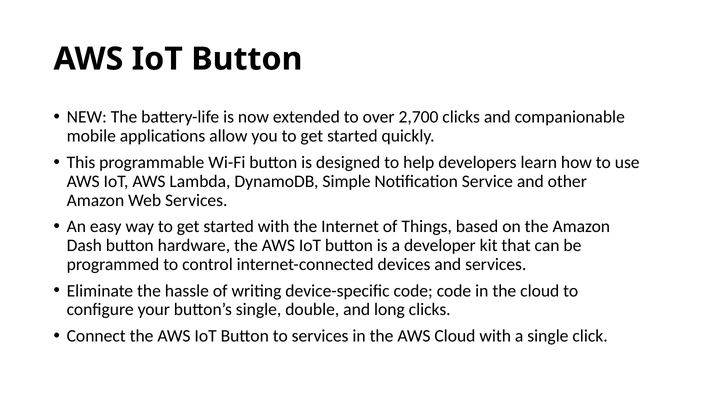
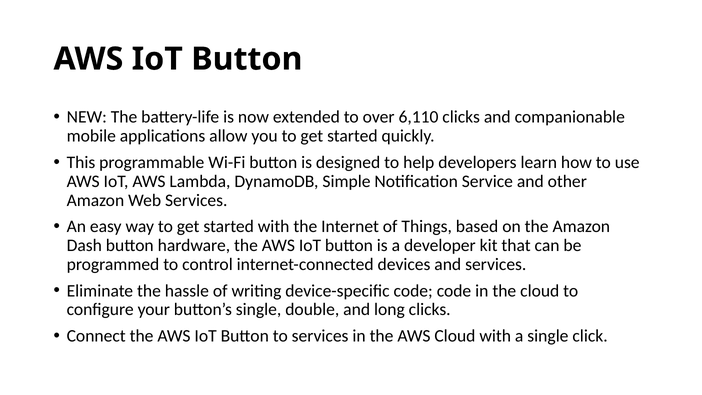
2,700: 2,700 -> 6,110
